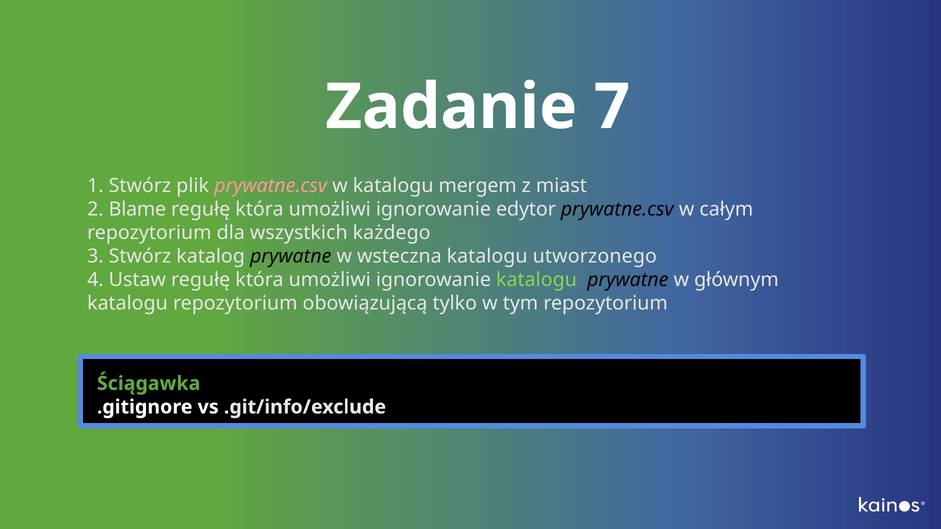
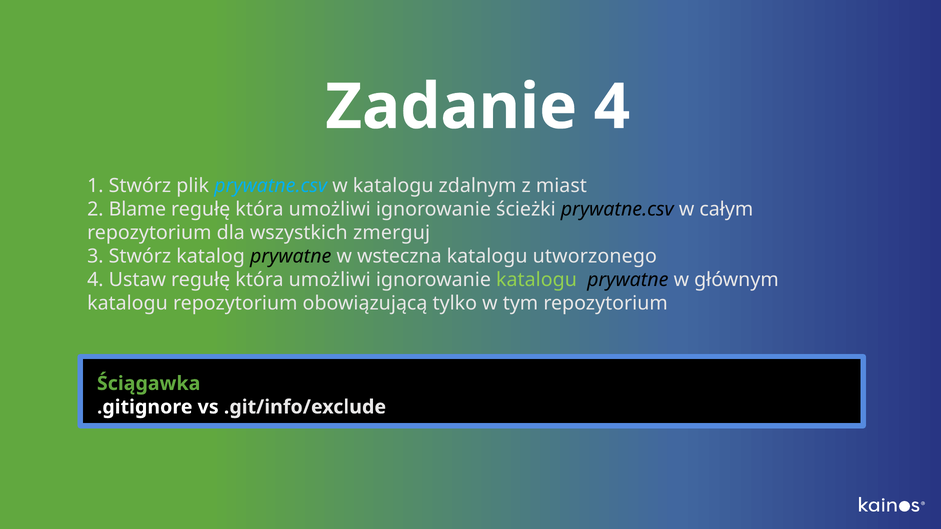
Zadanie 7: 7 -> 4
prywatne.csv at (271, 186) colour: pink -> light blue
mergem: mergem -> zdalnym
edytor: edytor -> ścieżki
każdego: każdego -> zmerguj
